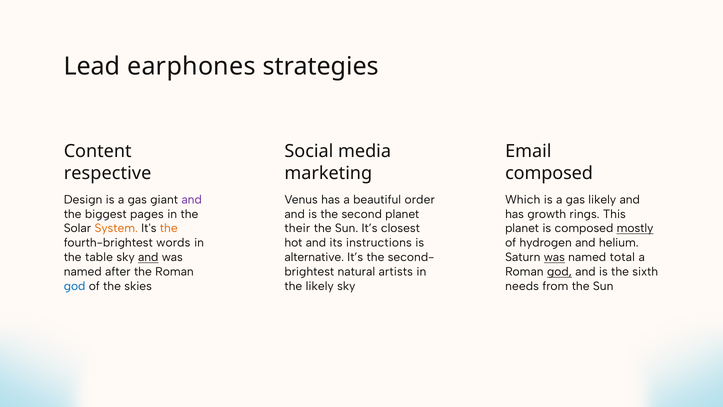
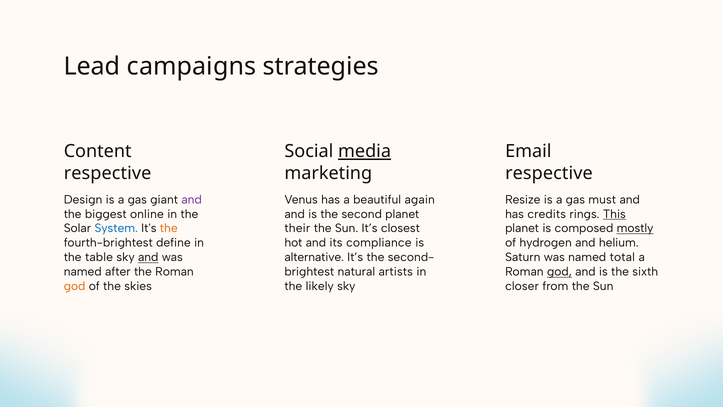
earphones: earphones -> campaigns
media underline: none -> present
composed at (549, 173): composed -> respective
order: order -> again
Which: Which -> Resize
gas likely: likely -> must
pages: pages -> online
growth: growth -> credits
This underline: none -> present
System colour: orange -> blue
words: words -> define
instructions: instructions -> compliance
was at (554, 257) underline: present -> none
god at (75, 286) colour: blue -> orange
needs: needs -> closer
